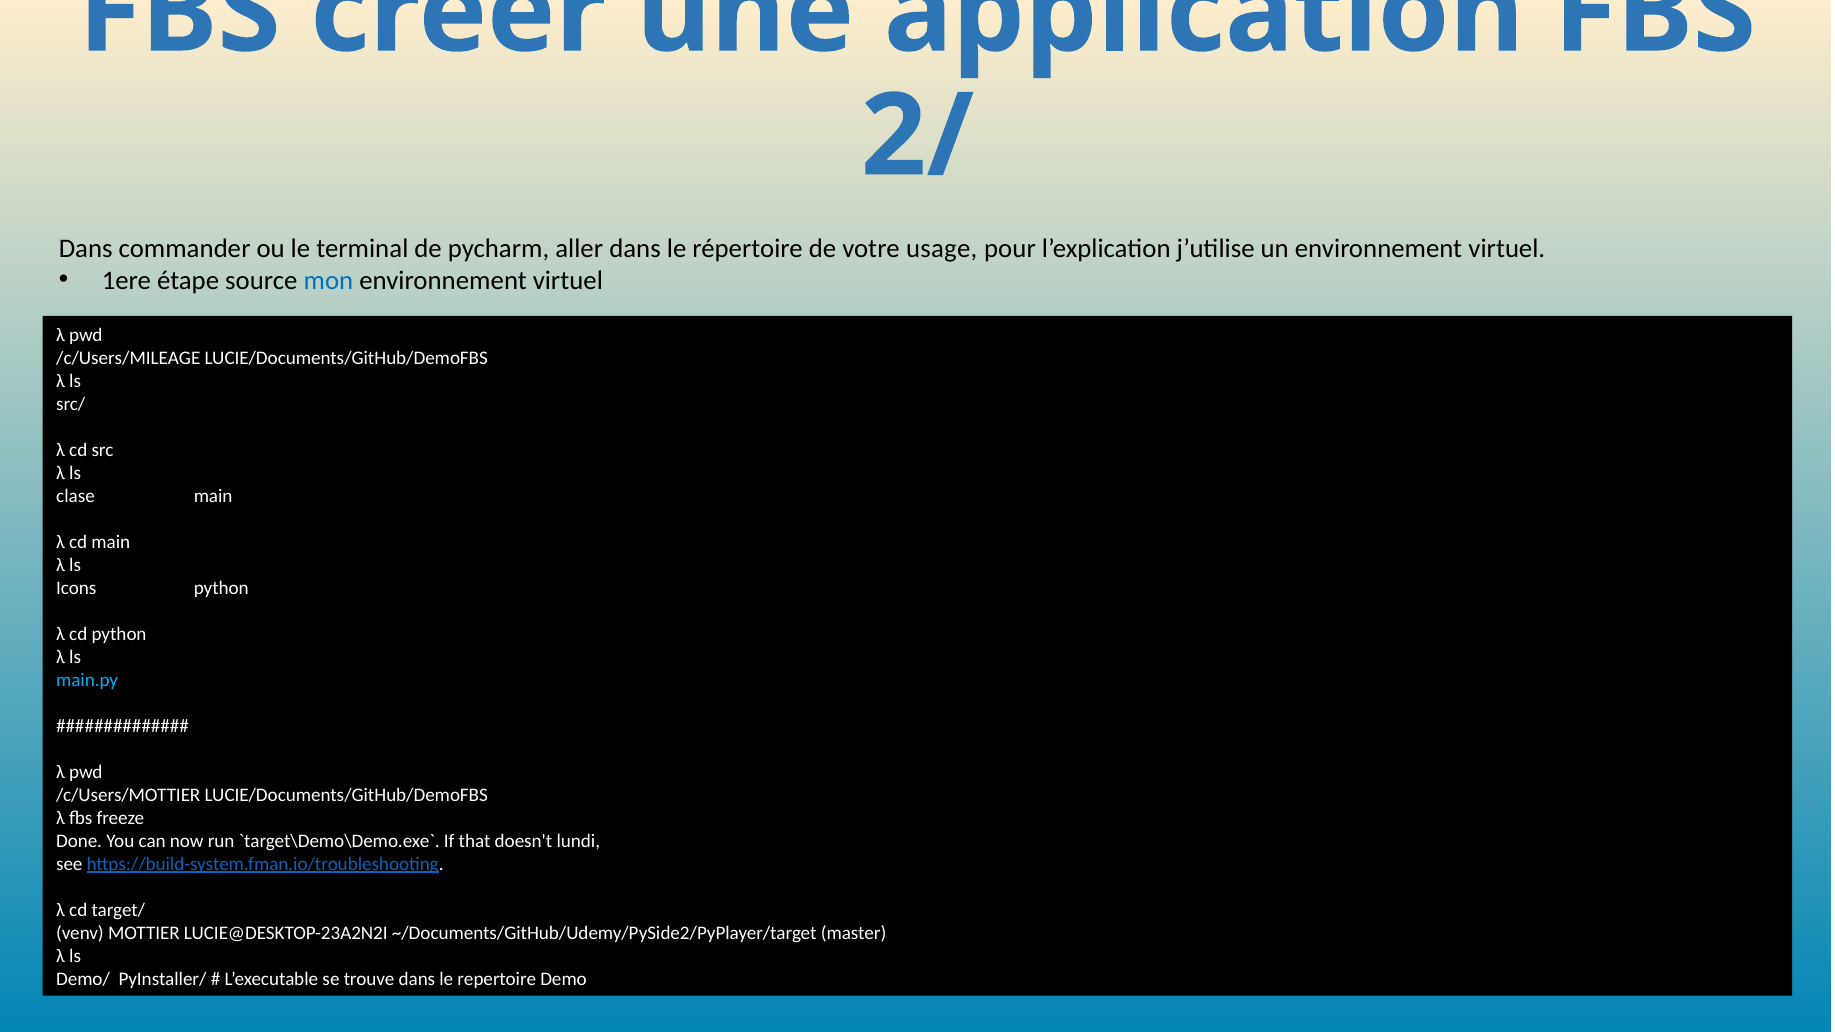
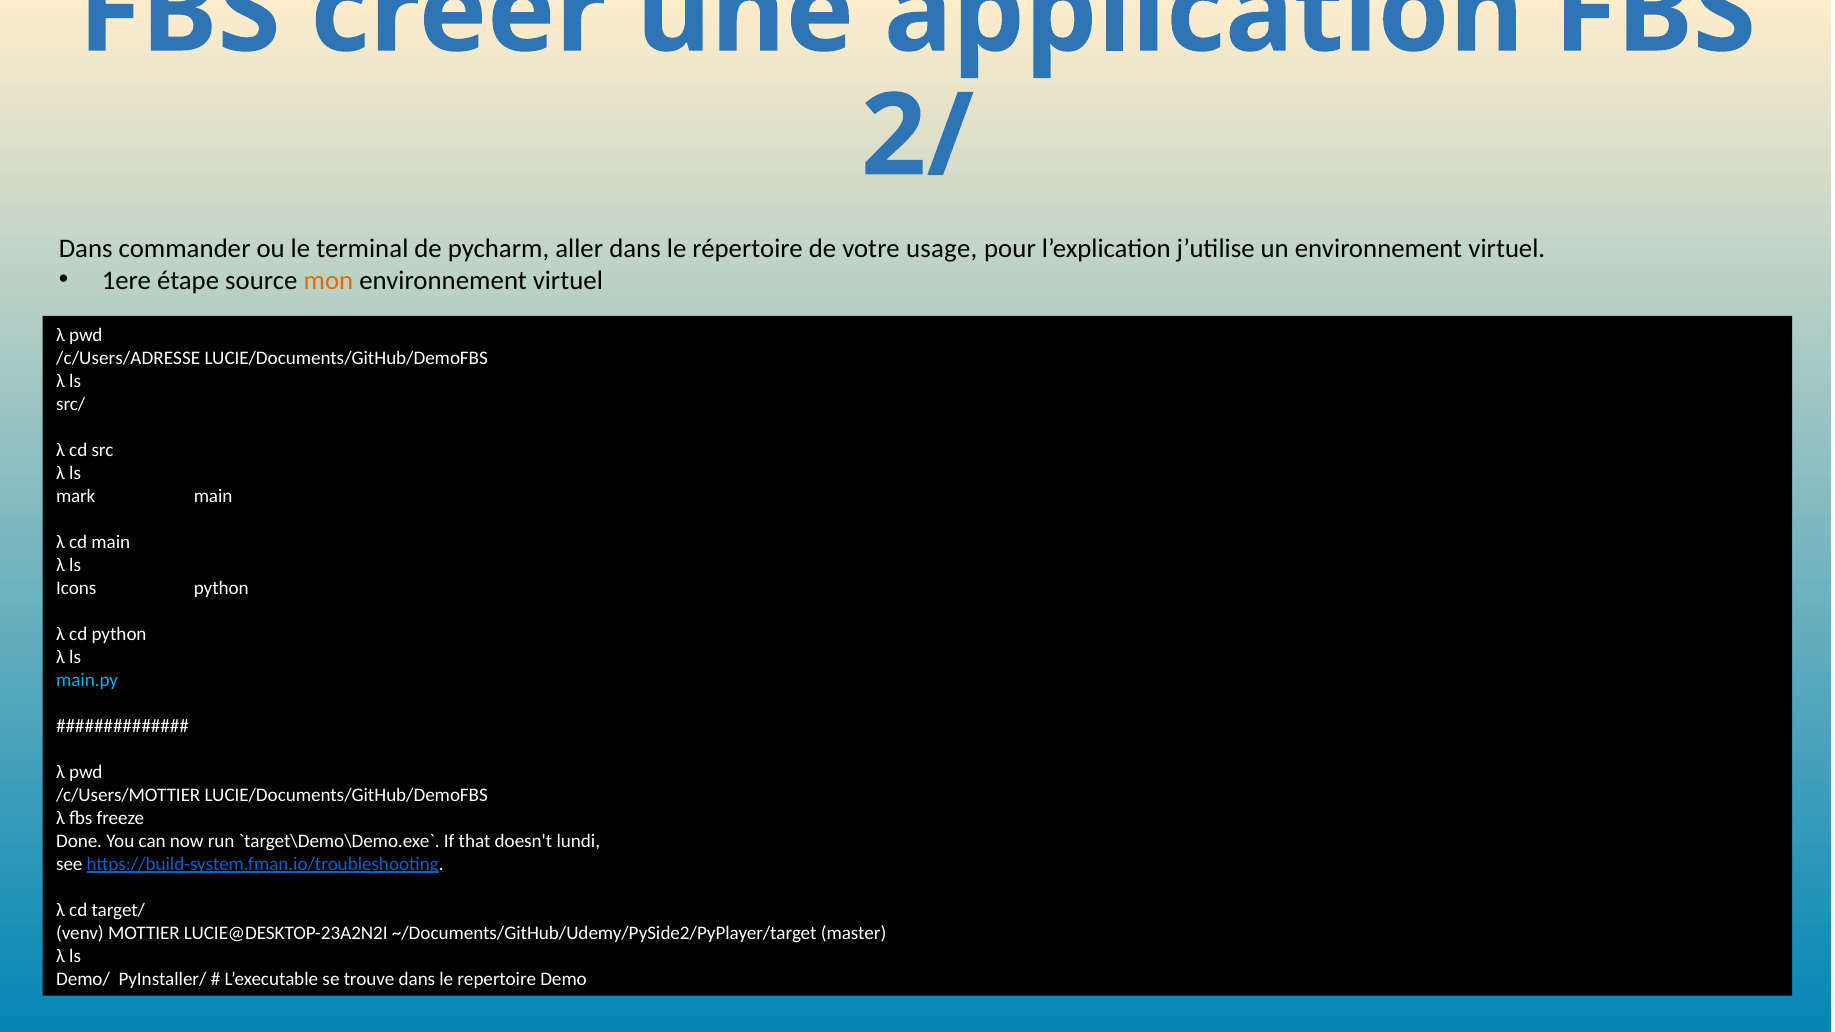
mon colour: blue -> orange
/c/Users/MILEAGE: /c/Users/MILEAGE -> /c/Users/ADRESSE
clase: clase -> mark
